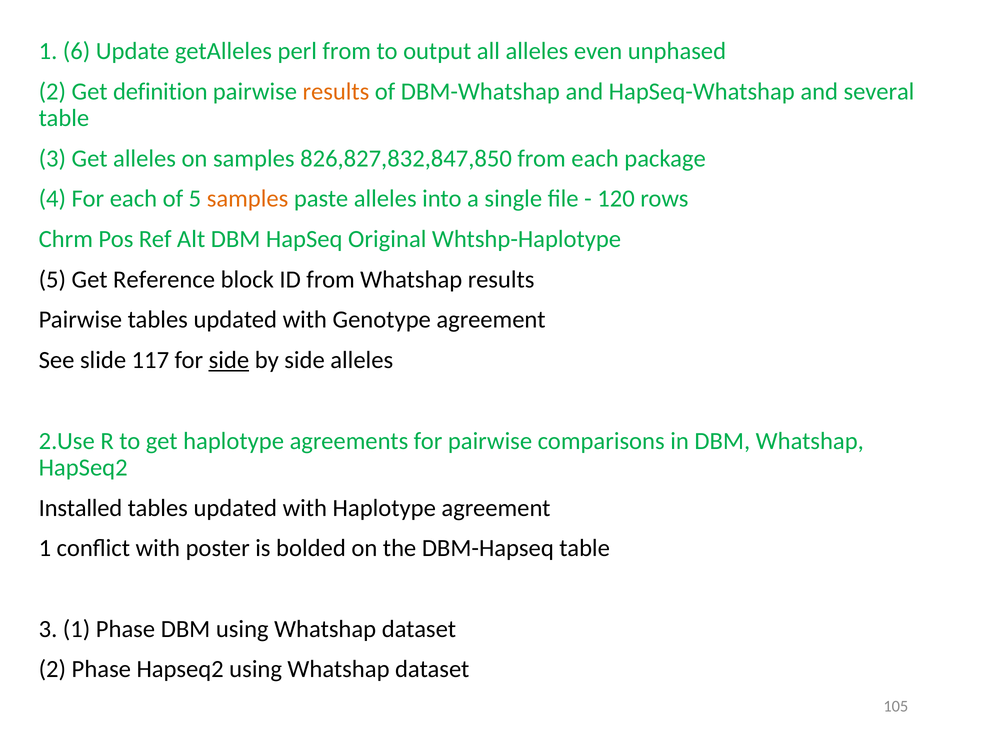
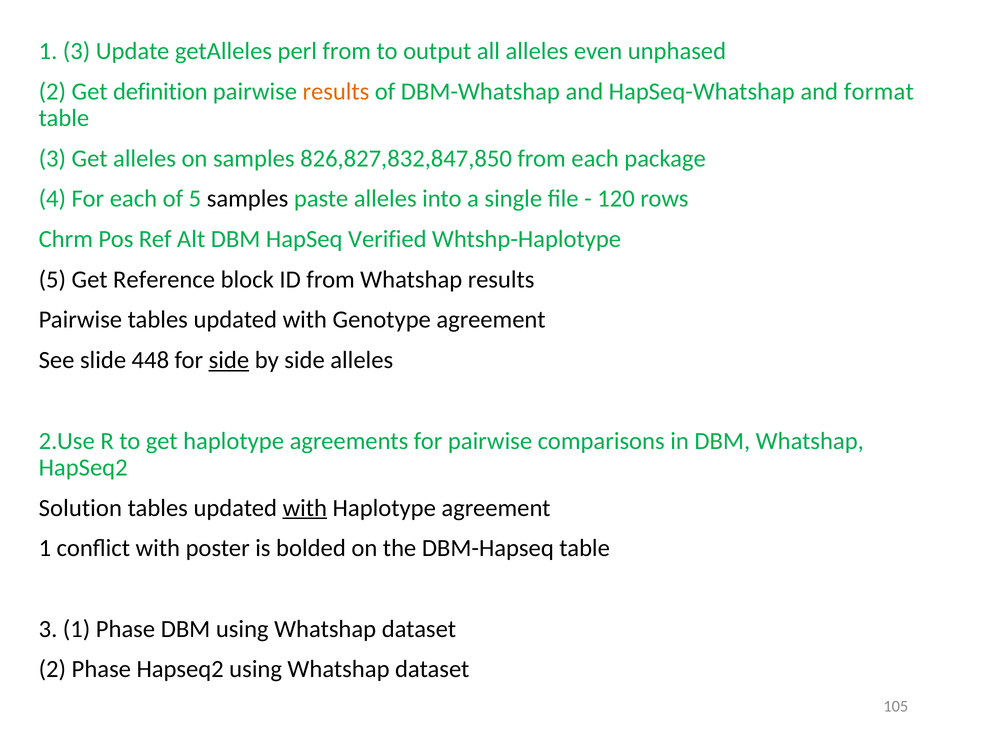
1 6: 6 -> 3
several: several -> format
samples at (248, 199) colour: orange -> black
Original: Original -> Verified
117: 117 -> 448
Installed: Installed -> Solution
with at (305, 508) underline: none -> present
